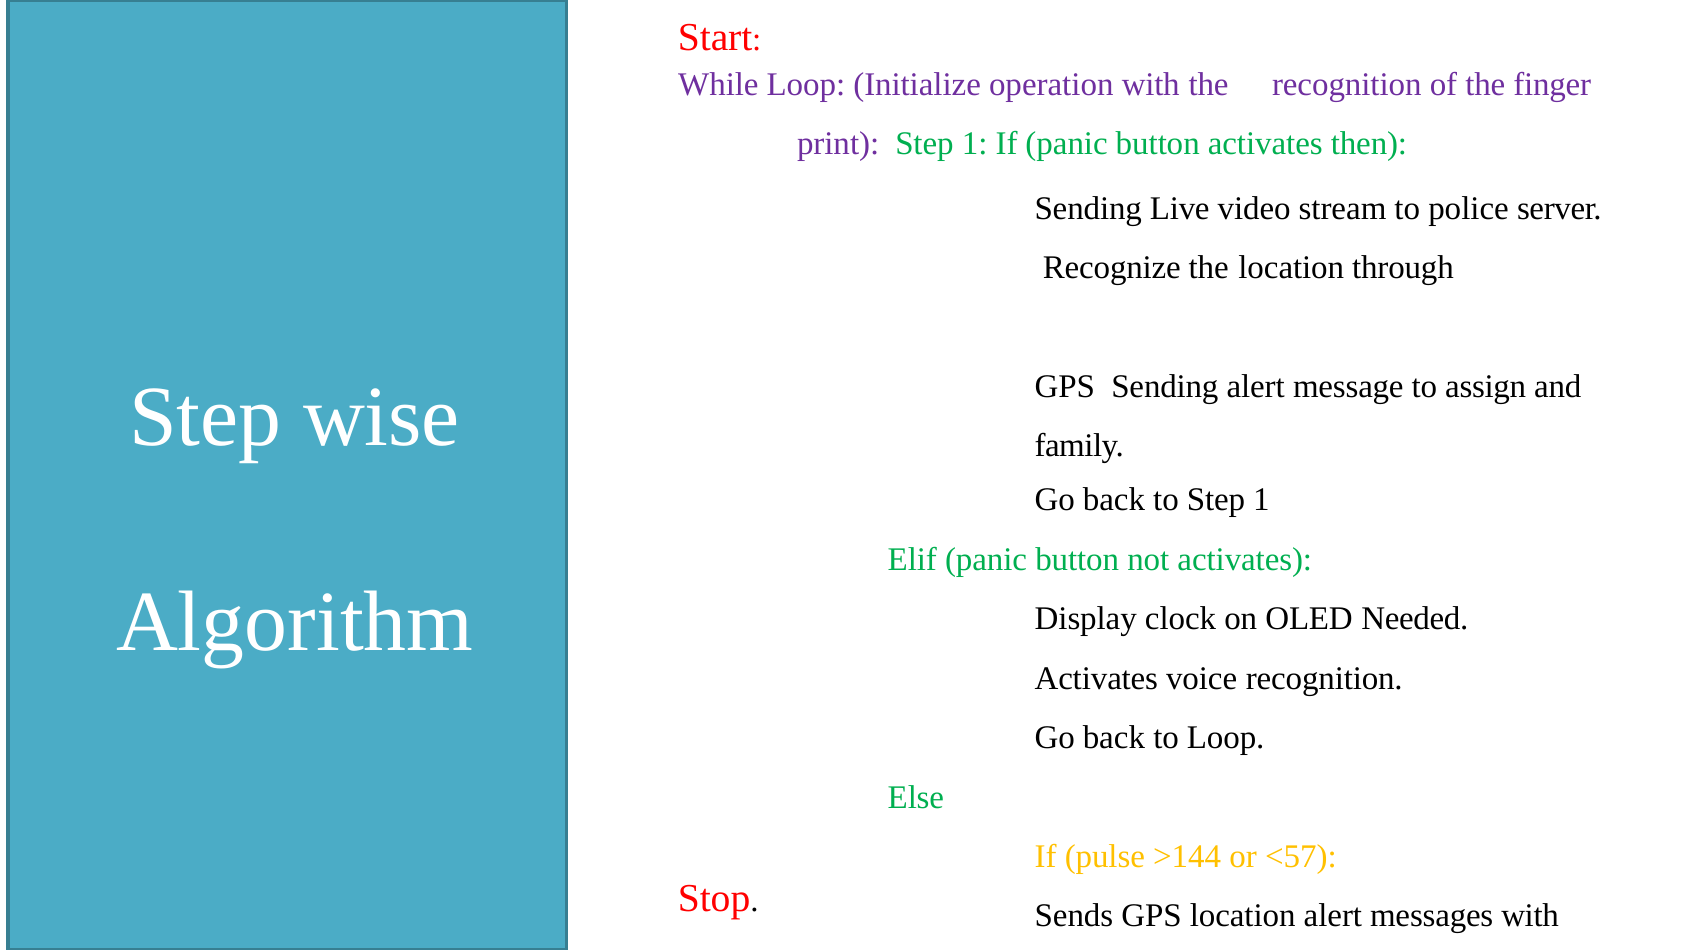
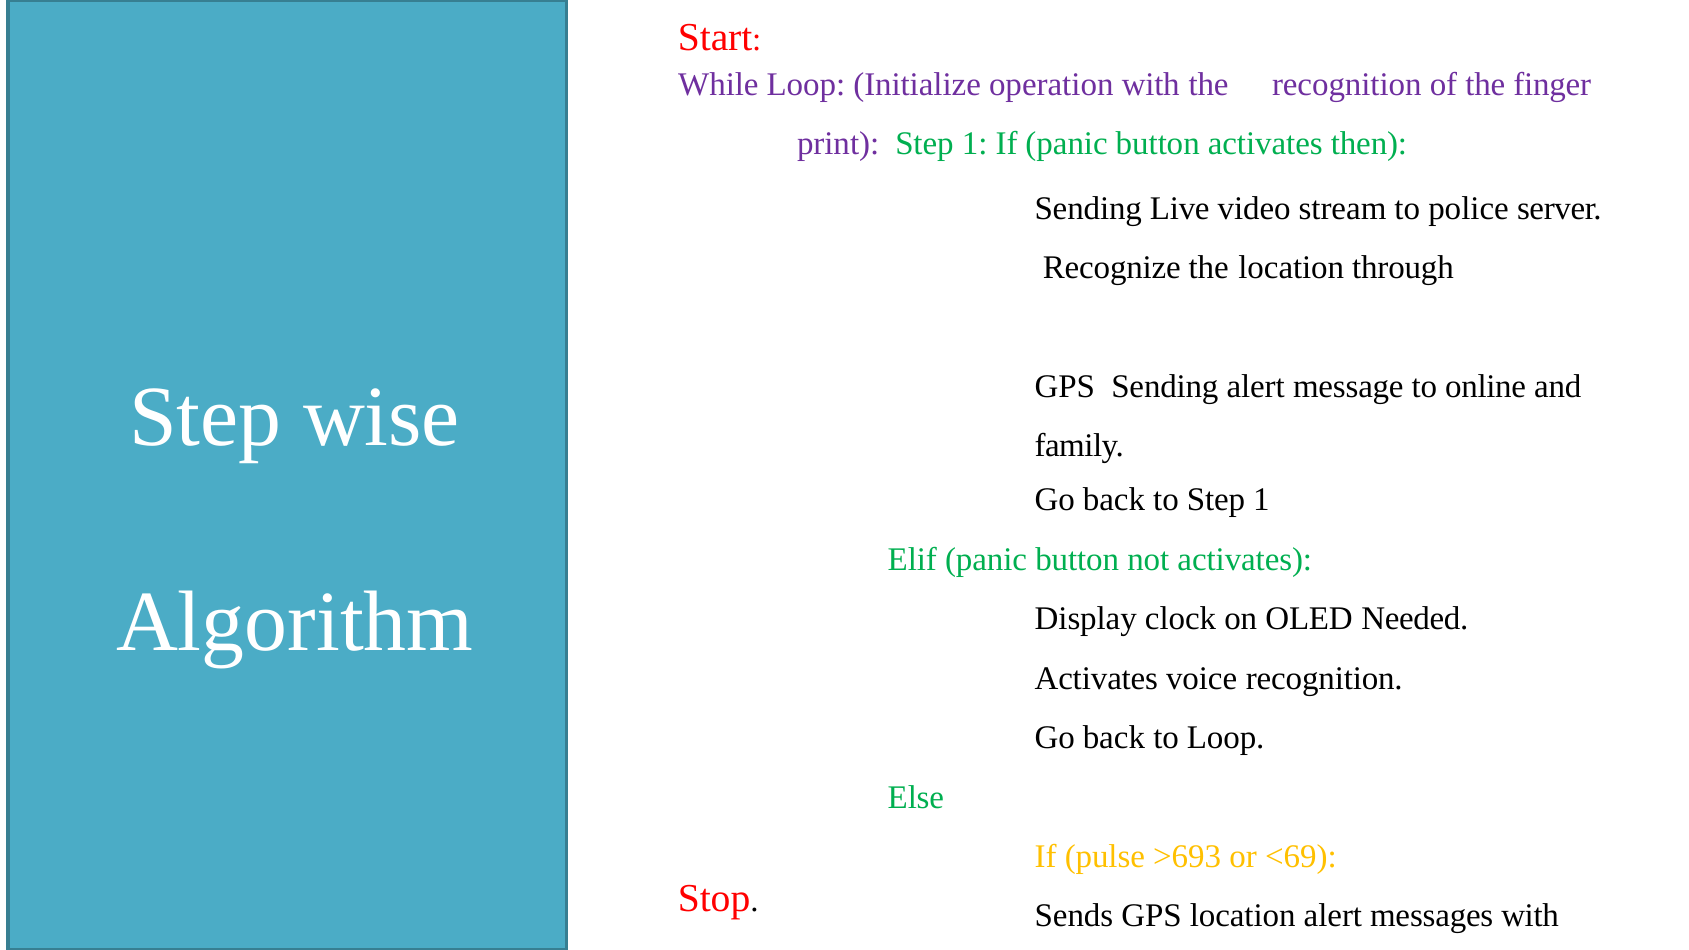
assign: assign -> online
>144: >144 -> >693
<57: <57 -> <69
